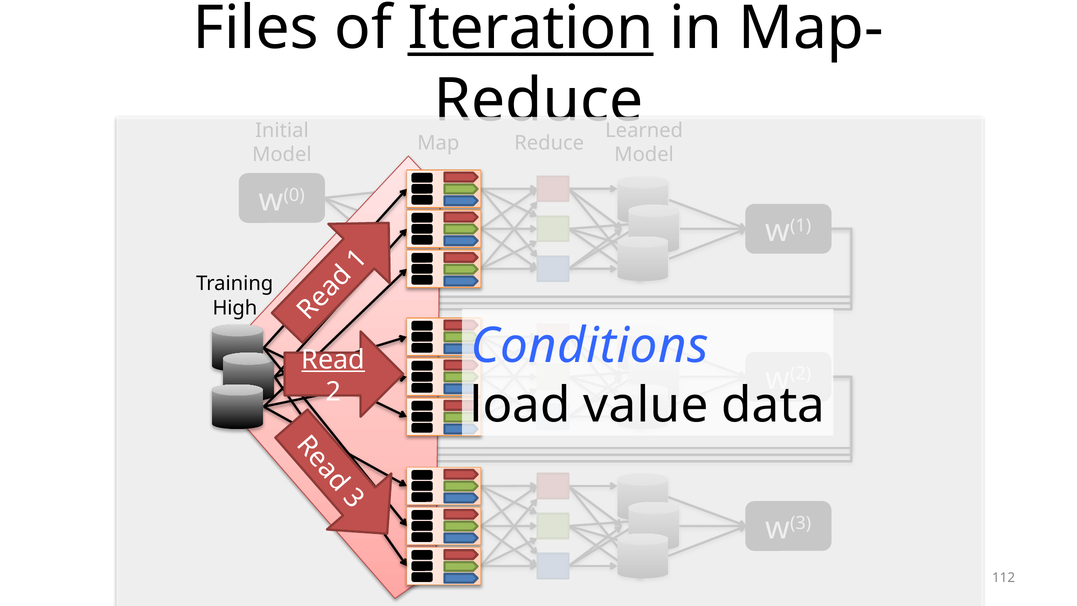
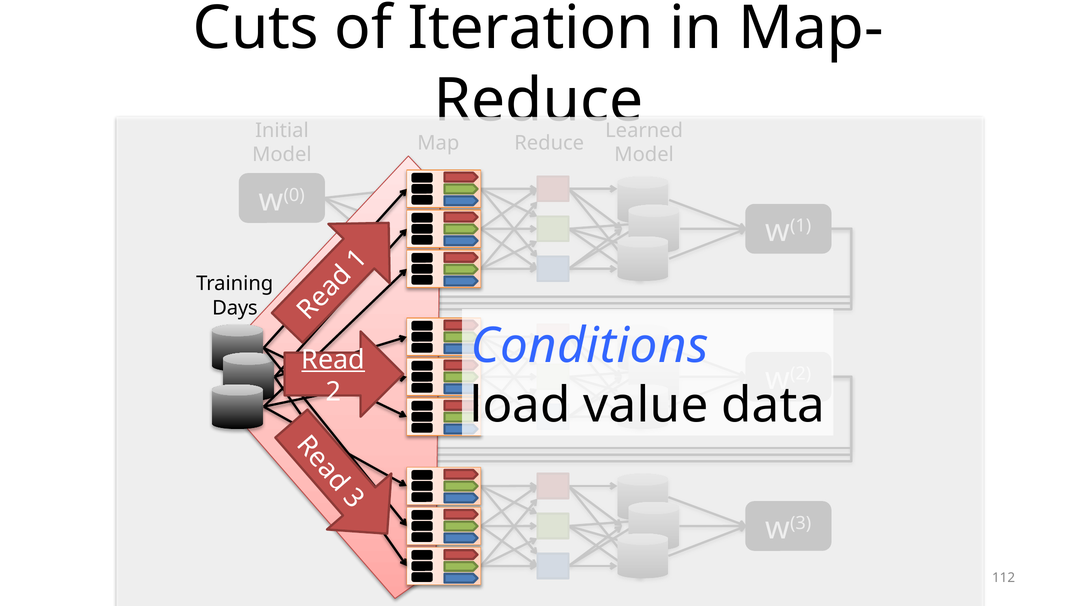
Files: Files -> Cuts
Iteration underline: present -> none
High: High -> Days
